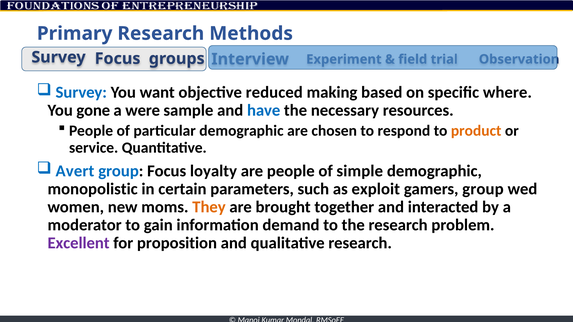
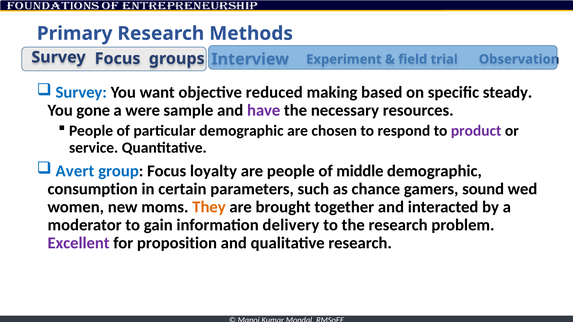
where: where -> steady
have colour: blue -> purple
product colour: orange -> purple
simple: simple -> middle
monopolistic: monopolistic -> consumption
exploit: exploit -> chance
gamers group: group -> sound
demand: demand -> delivery
